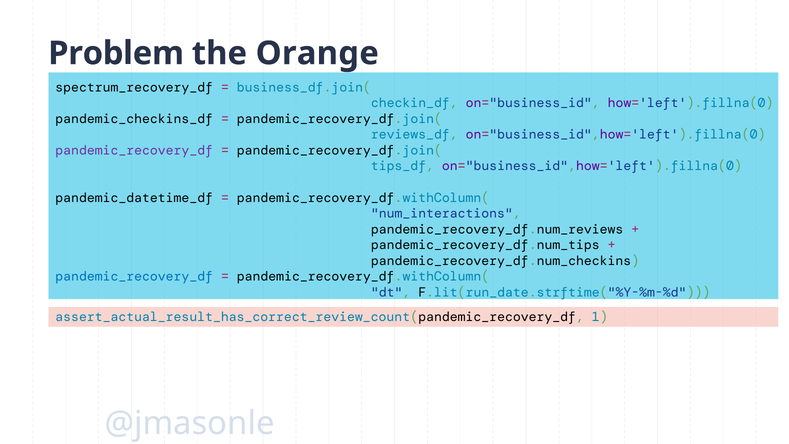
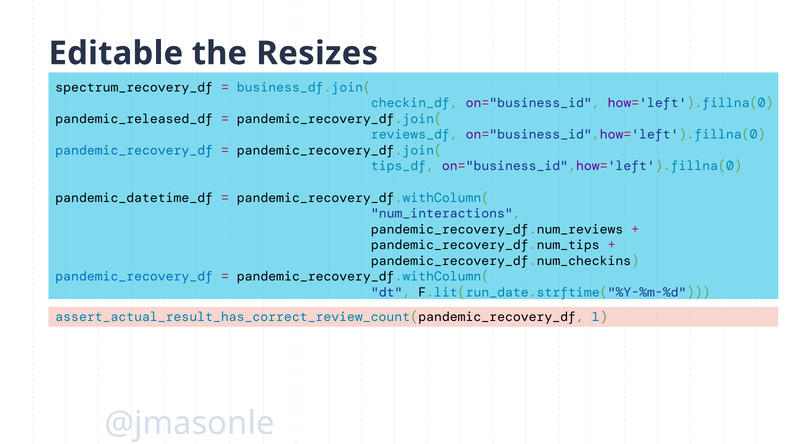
Problem: Problem -> Editable
Orange: Orange -> Resizes
pandemic_checkins_df: pandemic_checkins_df -> pandemic_released_df
pandemic_recovery_df at (134, 150) colour: purple -> blue
